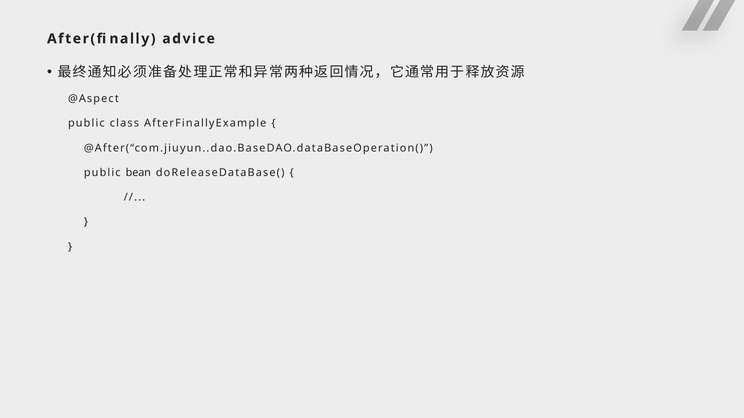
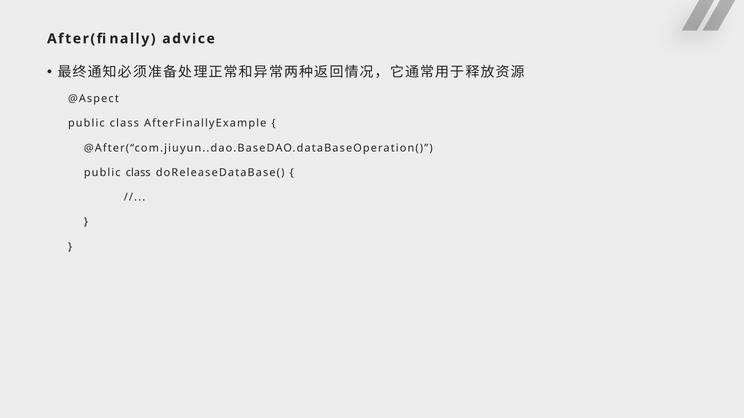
bean at (138, 173): bean -> class
